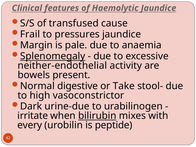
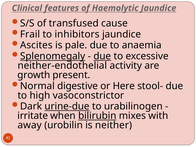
pressures: pressures -> inhibitors
Margin: Margin -> Ascites
due at (102, 56) underline: none -> present
bowels: bowels -> growth
Take: Take -> Here
urine-due underline: none -> present
every: every -> away
peptide: peptide -> neither
